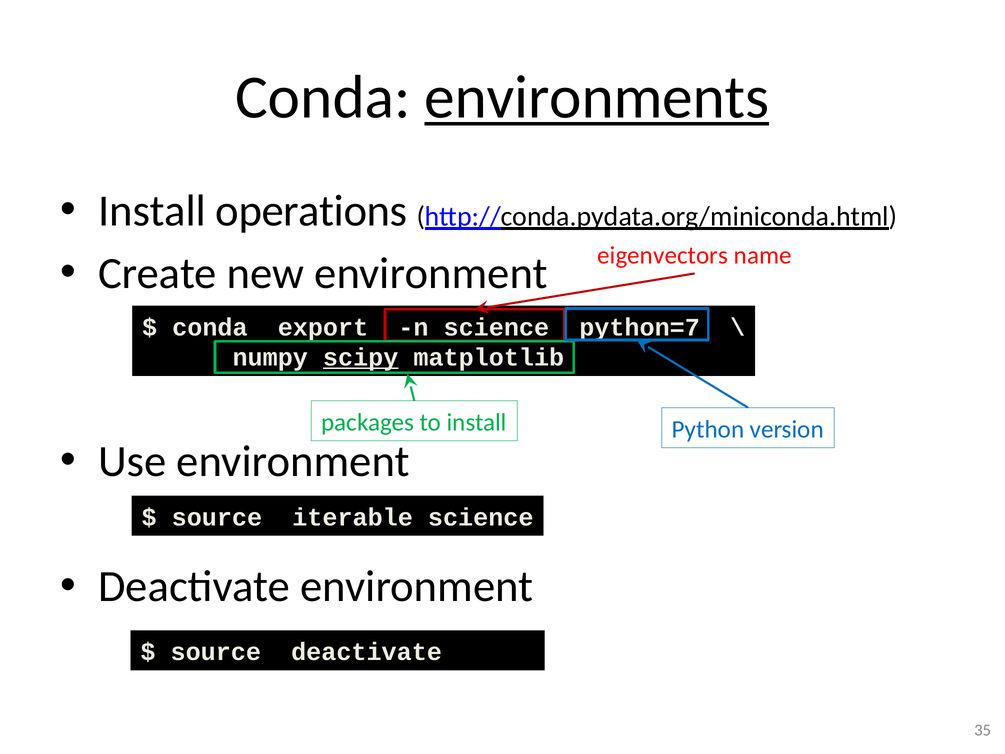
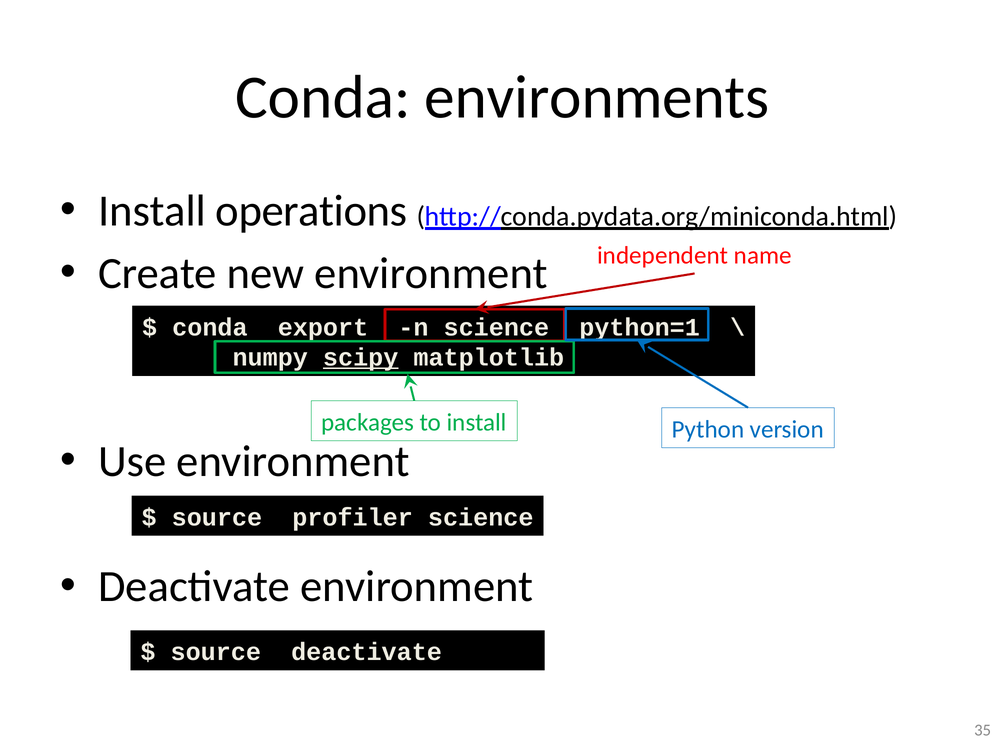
environments underline: present -> none
eigenvectors: eigenvectors -> independent
python=7: python=7 -> python=1
iterable: iterable -> profiler
